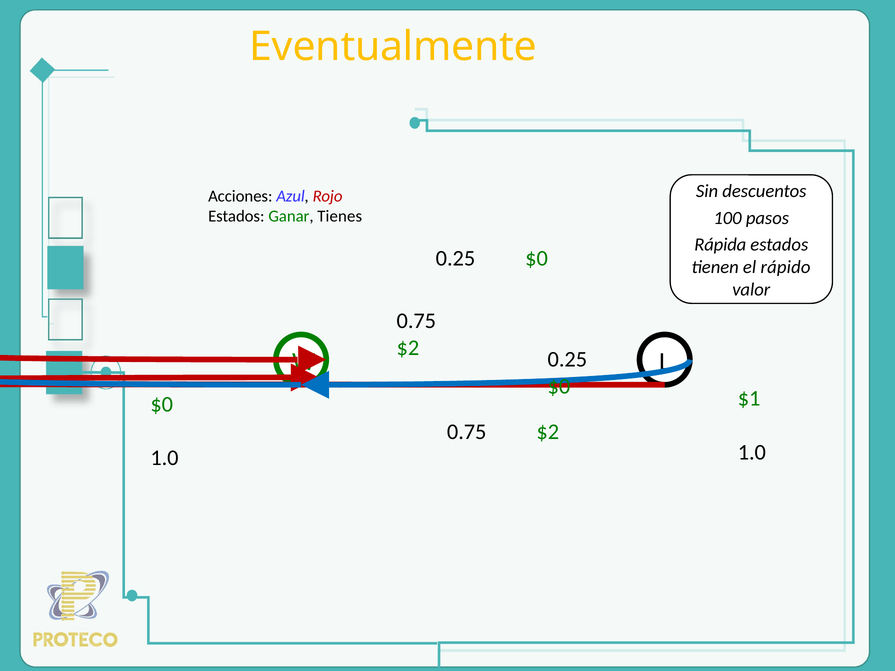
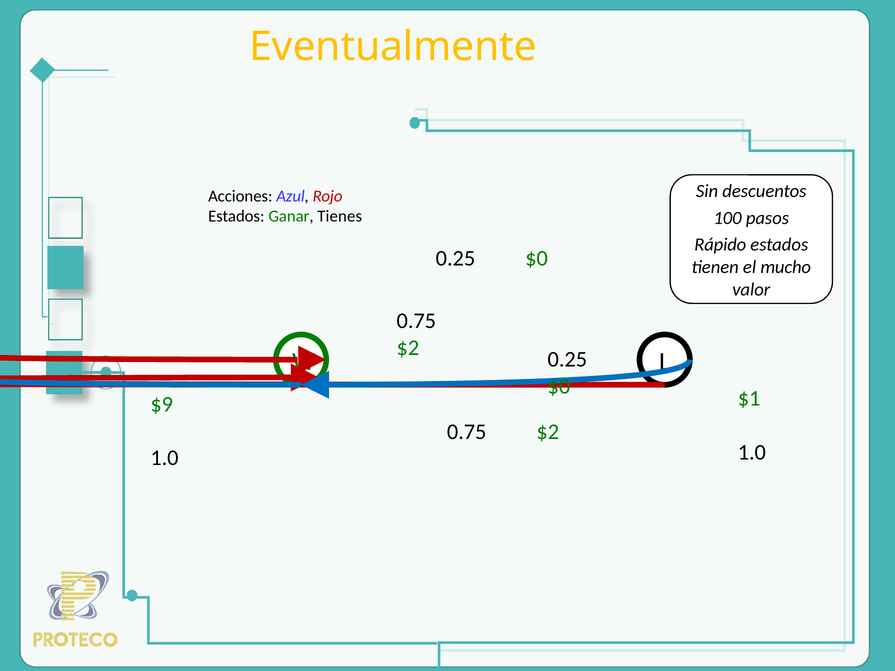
Rápida: Rápida -> Rápido
rápido: rápido -> mucho
$0 at (162, 404): $0 -> $9
